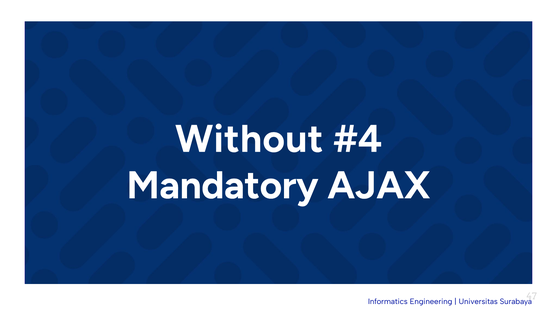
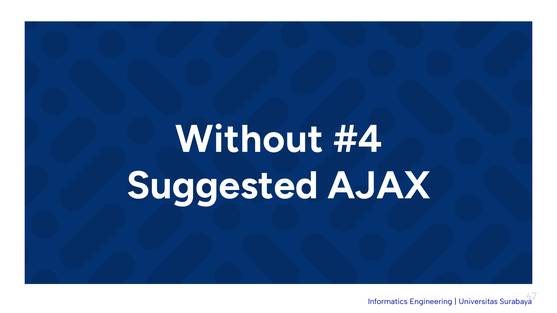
Mandatory: Mandatory -> Suggested
